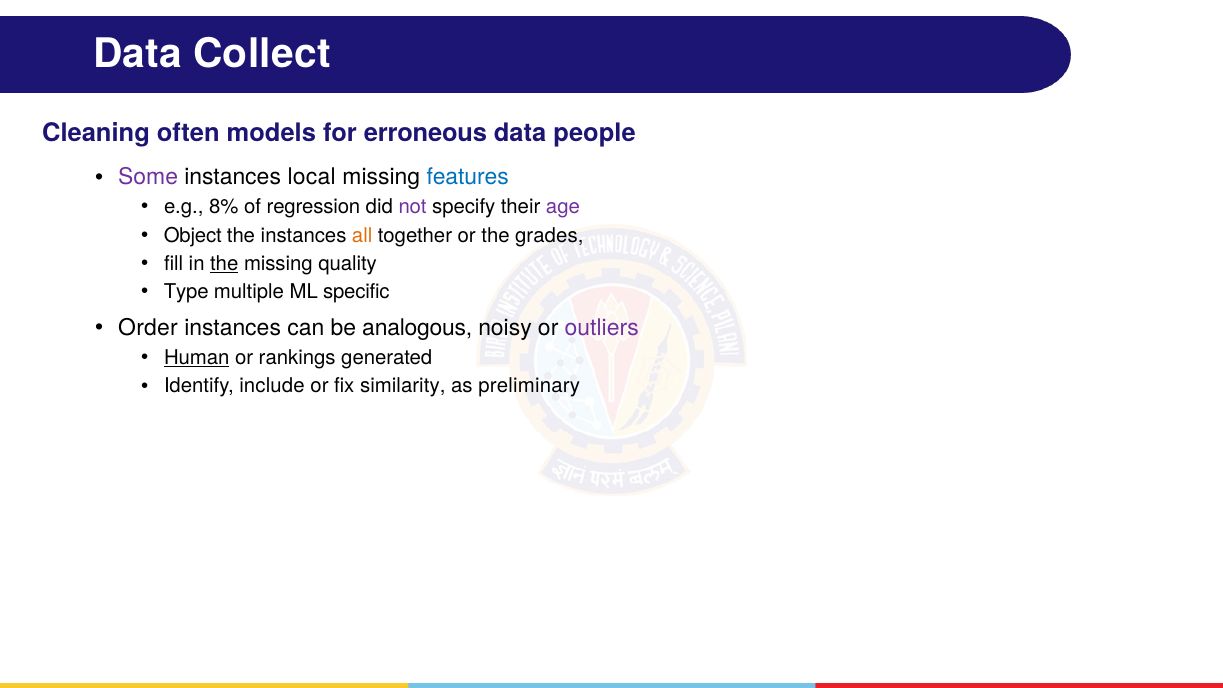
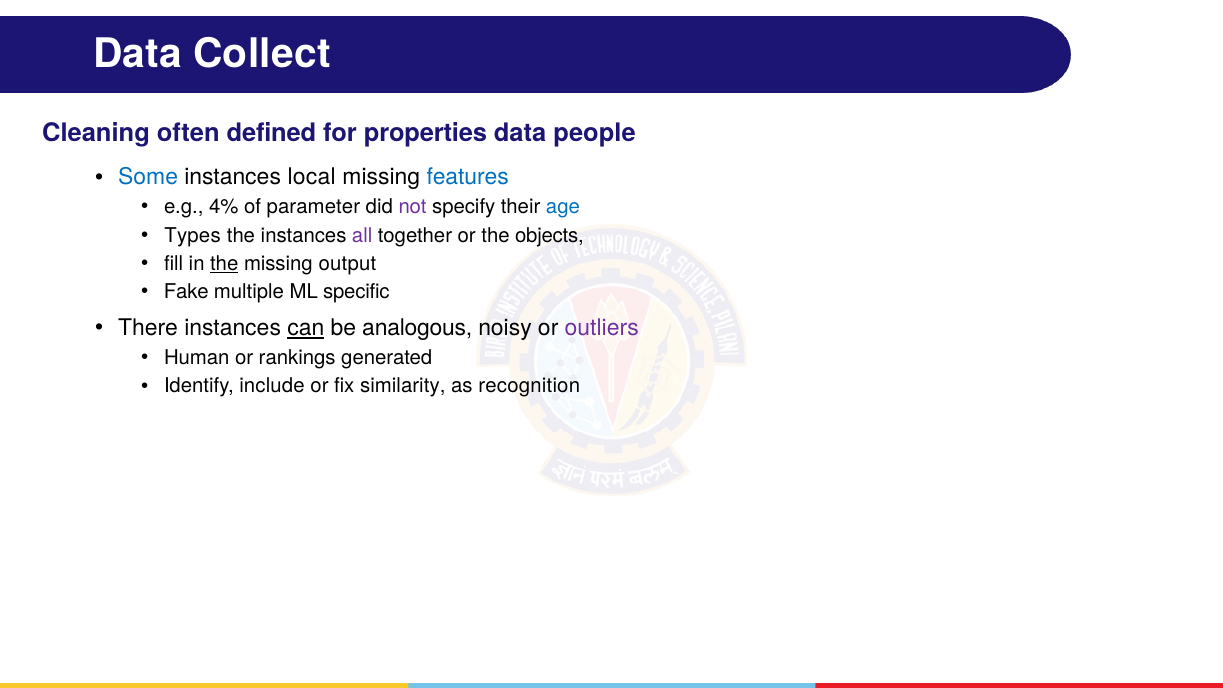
models: models -> defined
erroneous: erroneous -> properties
Some colour: purple -> blue
8%: 8% -> 4%
regression: regression -> parameter
age colour: purple -> blue
Object: Object -> Types
all colour: orange -> purple
grades: grades -> objects
quality: quality -> output
Type: Type -> Fake
Order: Order -> There
can underline: none -> present
Human underline: present -> none
preliminary: preliminary -> recognition
